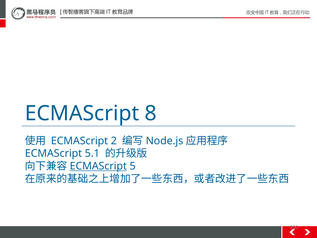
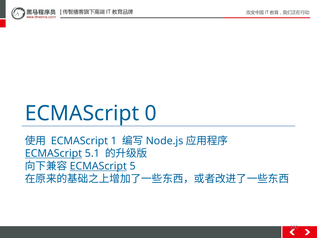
8: 8 -> 0
2: 2 -> 1
ECMAScript at (53, 153) underline: none -> present
